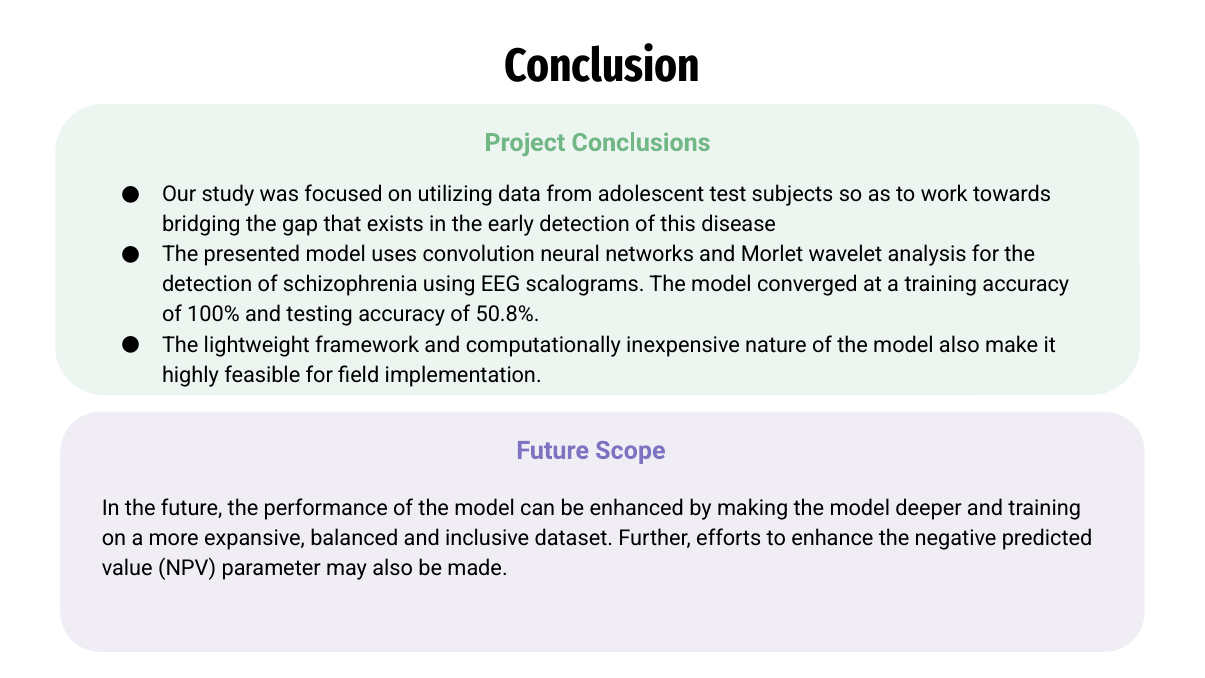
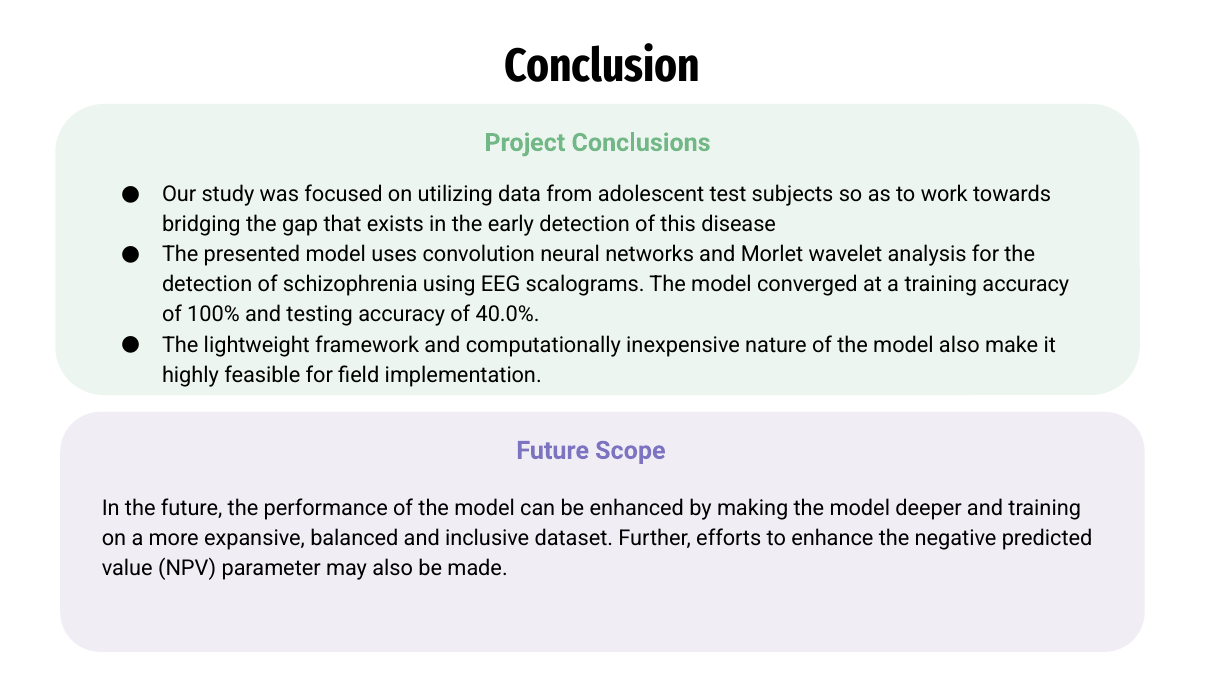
50.8%: 50.8% -> 40.0%
